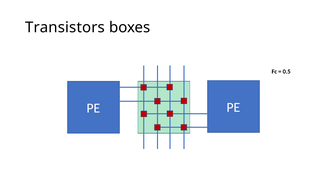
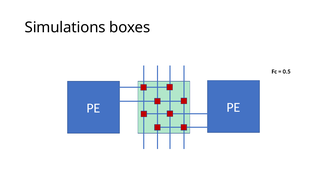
Transistors: Transistors -> Simulations
